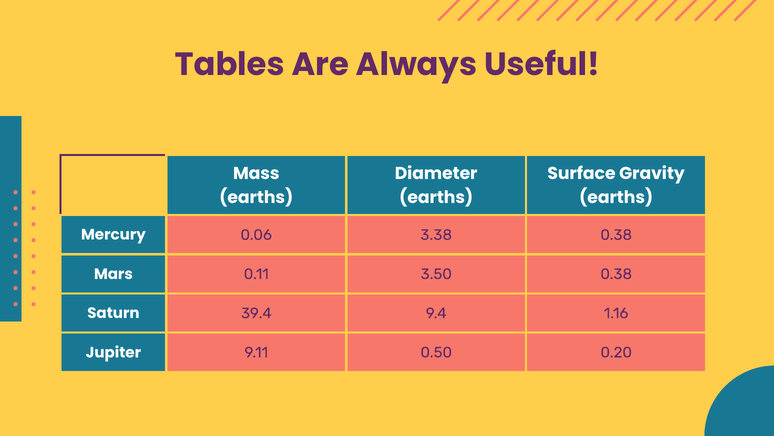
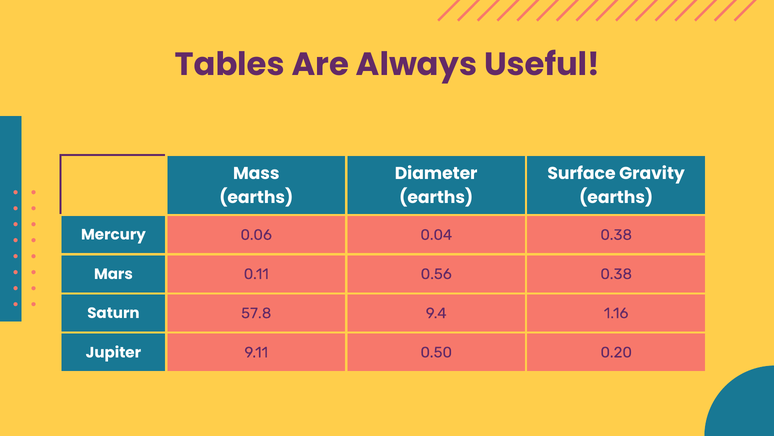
3.38: 3.38 -> 0.04
3.50: 3.50 -> 0.56
39.4: 39.4 -> 57.8
